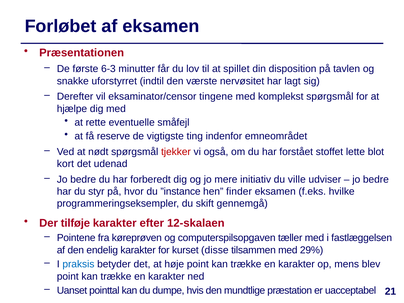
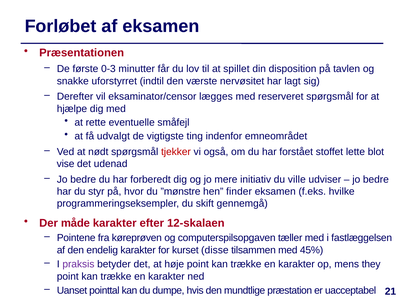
6-3: 6-3 -> 0-3
tingene: tingene -> lægges
komplekst: komplekst -> reserveret
reserve: reserve -> udvalgt
kort: kort -> vise
”instance: ”instance -> ”mønstre
tilføje: tilføje -> måde
29%: 29% -> 45%
praksis colour: blue -> purple
blev: blev -> they
